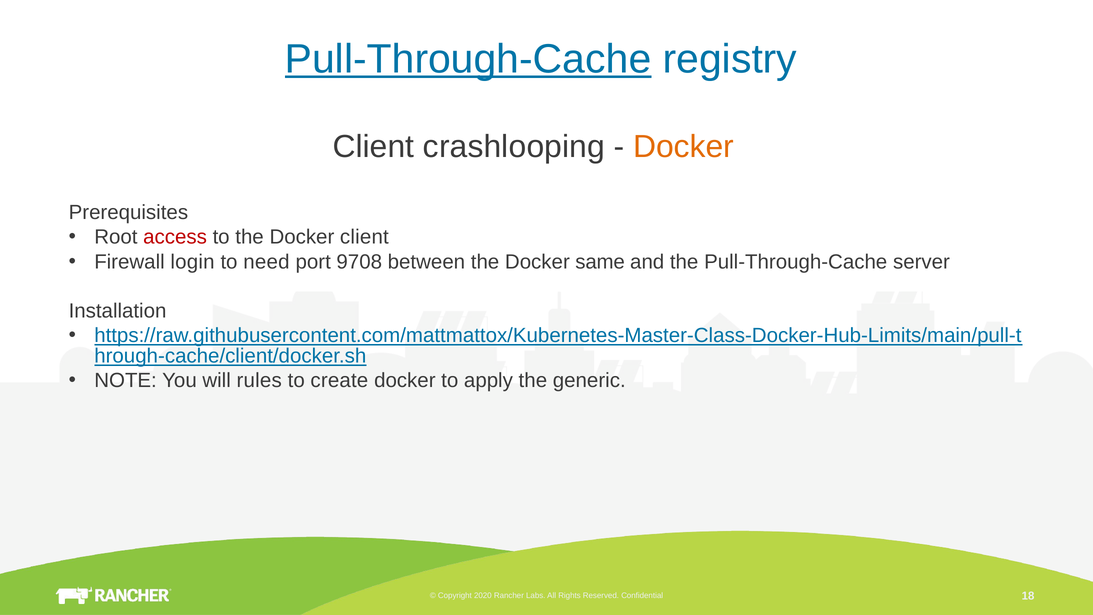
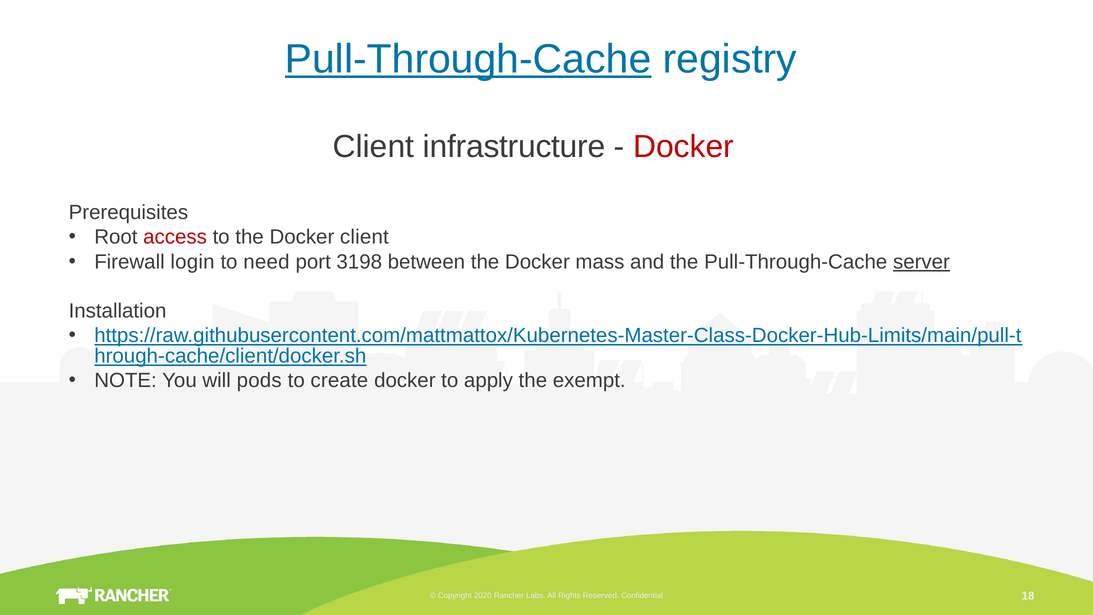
crashlooping: crashlooping -> infrastructure
Docker at (684, 147) colour: orange -> red
9708: 9708 -> 3198
same: same -> mass
server underline: none -> present
rules: rules -> pods
generic: generic -> exempt
